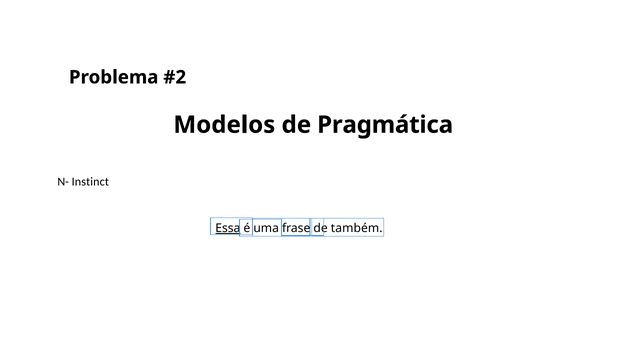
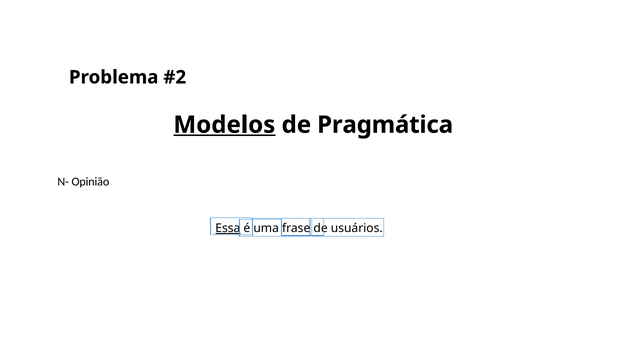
Modelos underline: none -> present
Instinct: Instinct -> Opinião
também: também -> usuários
